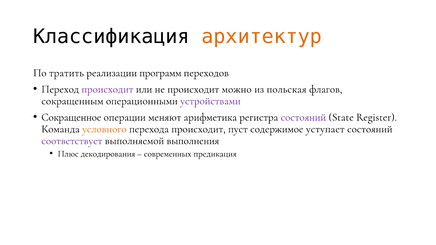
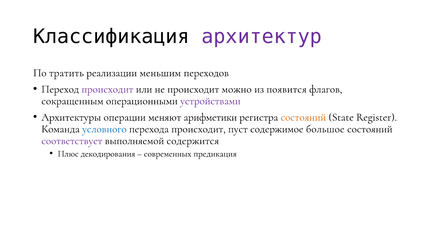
архитектур colour: orange -> purple
программ: программ -> меньшим
польская: польская -> появится
Сокращенное: Сокращенное -> Архитектуры
арифметика: арифметика -> арифметики
состояний at (303, 117) colour: purple -> orange
условного colour: orange -> blue
уступает: уступает -> большое
выполнения: выполнения -> содержится
